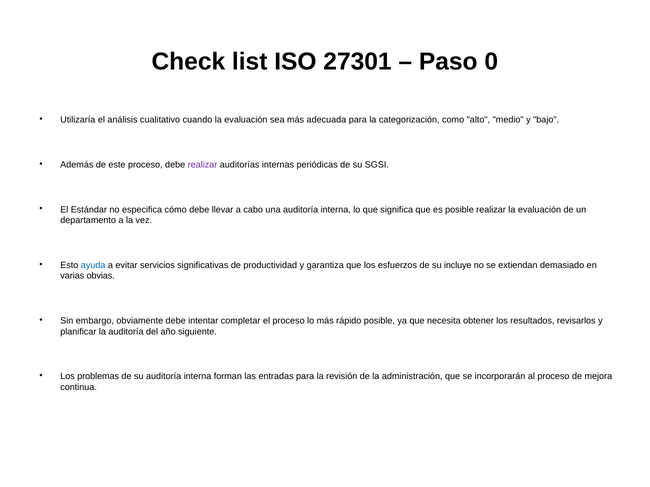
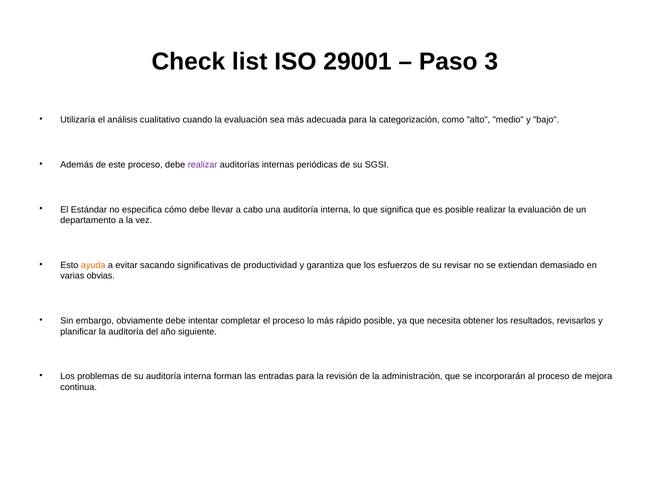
27301: 27301 -> 29001
0: 0 -> 3
ayuda colour: blue -> orange
servicios: servicios -> sacando
incluye: incluye -> revisar
